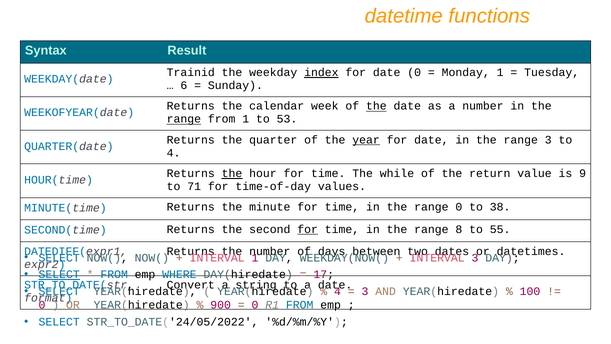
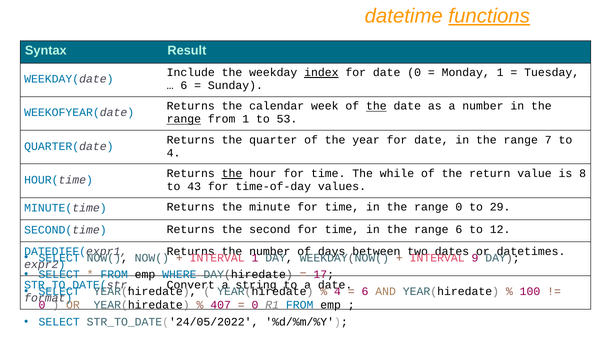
functions underline: none -> present
Trainid: Trainid -> Include
year underline: present -> none
range 3: 3 -> 7
9: 9 -> 8
71: 71 -> 43
38: 38 -> 29
for at (308, 229) underline: present -> none
range 8: 8 -> 6
55: 55 -> 12
3 at (475, 258): 3 -> 9
SELECT at (59, 274) underline: present -> none
3 at (365, 291): 3 -> 6
900: 900 -> 407
